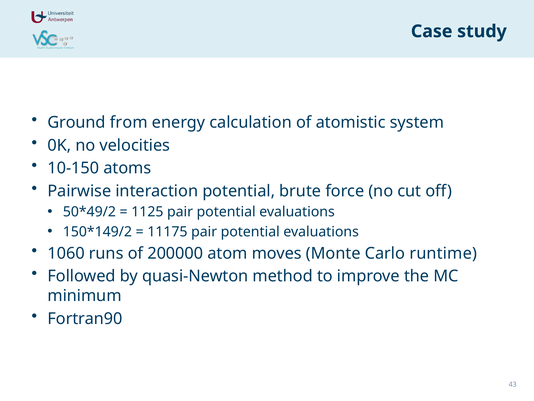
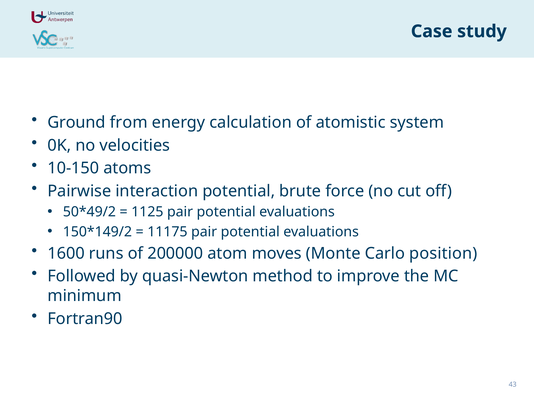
1060: 1060 -> 1600
runtime: runtime -> position
